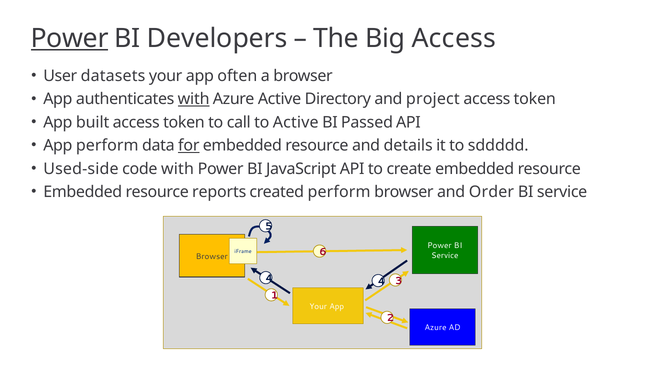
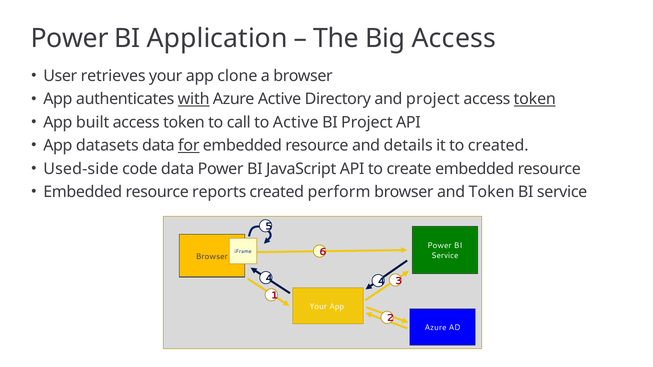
Power at (70, 38) underline: present -> none
Developers: Developers -> Application
datasets: datasets -> retrieves
often: often -> clone
token at (535, 99) underline: none -> present
BI Passed: Passed -> Project
App perform: perform -> datasets
to sddddd: sddddd -> created
code with: with -> data
and Order: Order -> Token
